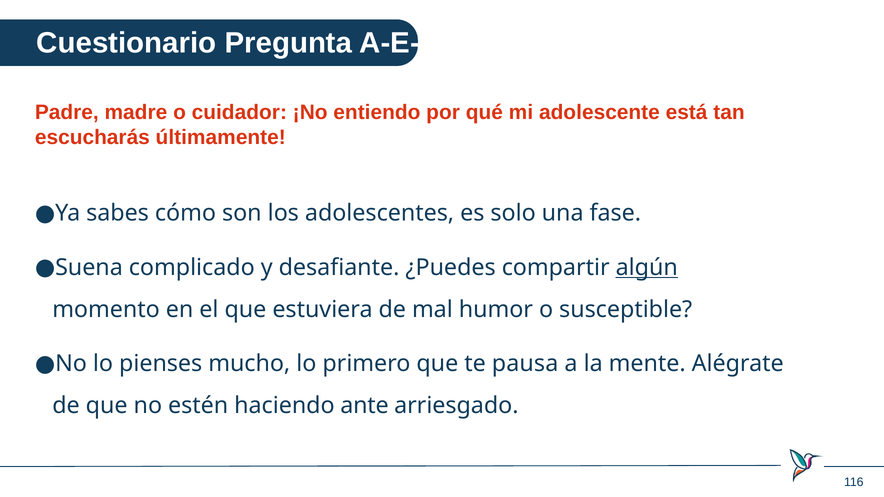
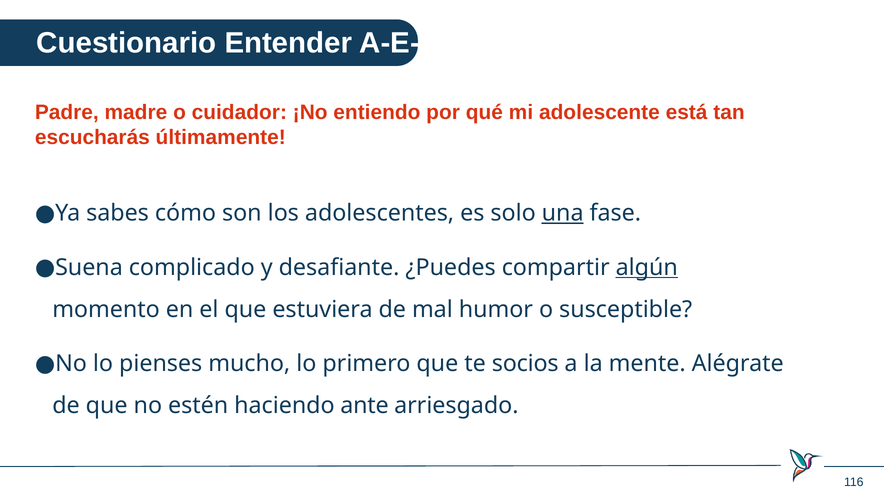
Pregunta: Pregunta -> Entender
una underline: none -> present
pausa: pausa -> socios
